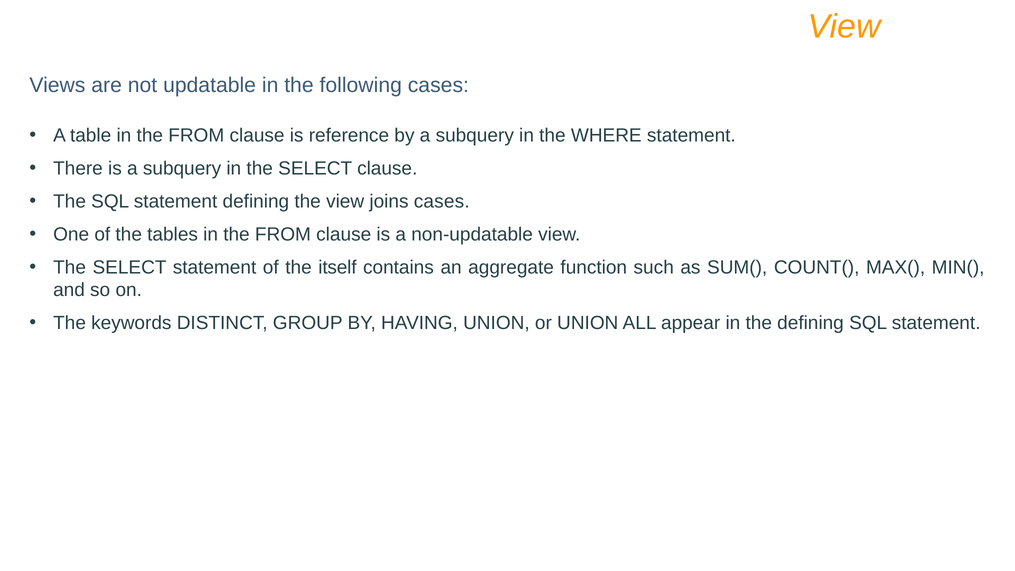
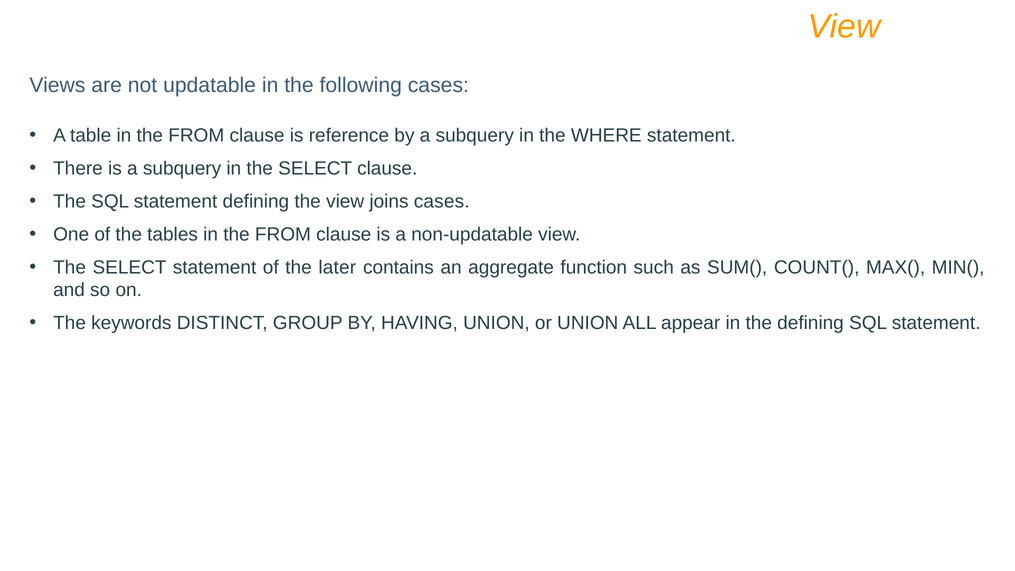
itself: itself -> later
